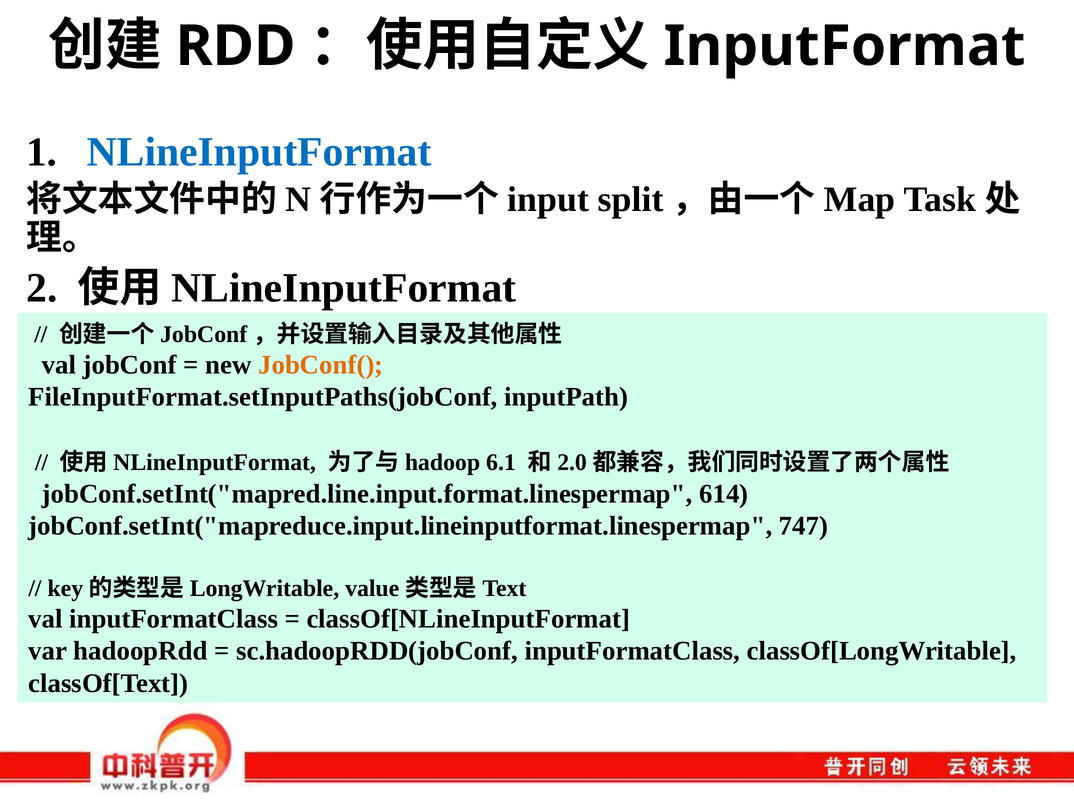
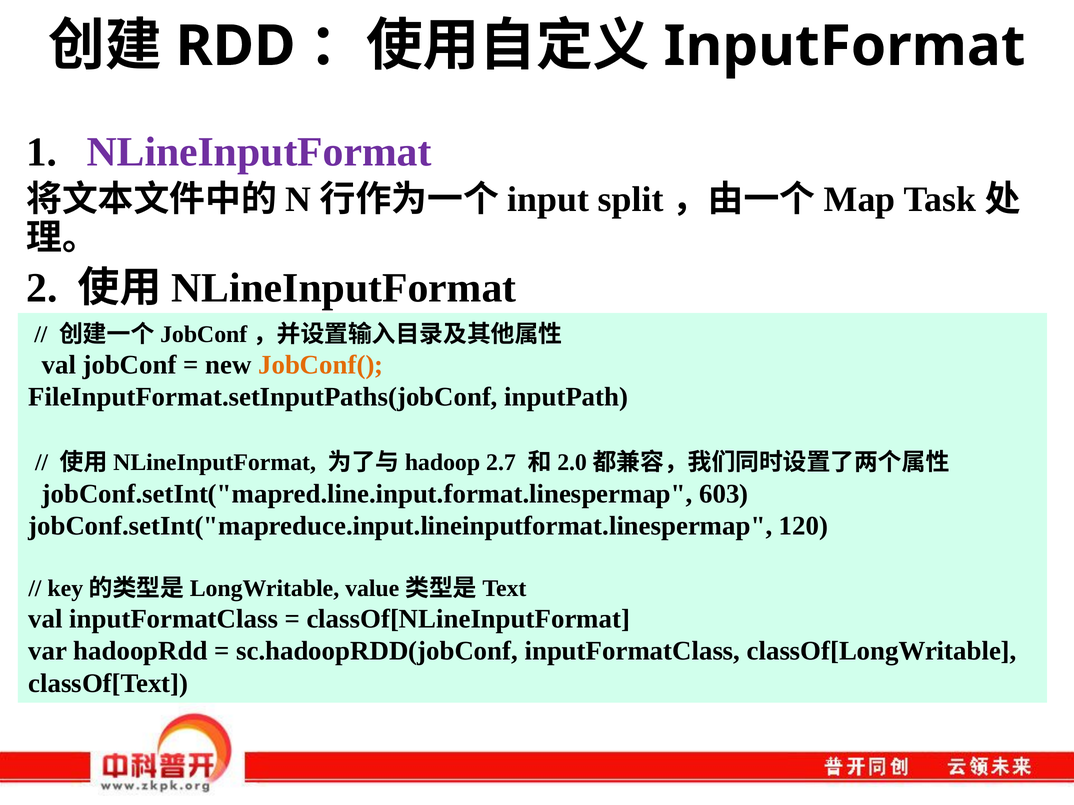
NLineInputFormat at (259, 152) colour: blue -> purple
6.1: 6.1 -> 2.7
614: 614 -> 603
747: 747 -> 120
